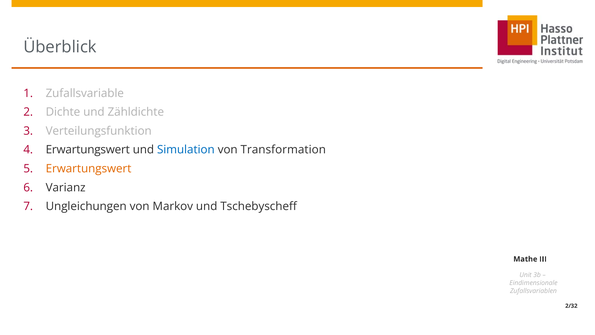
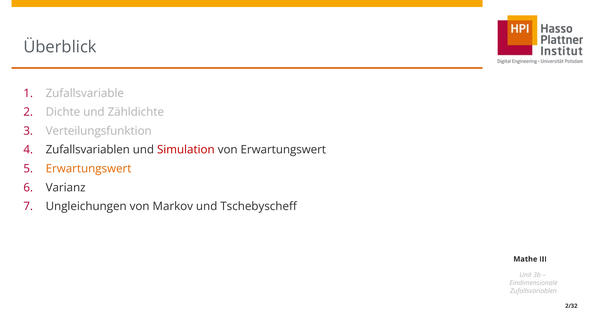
Erwartungswert at (88, 150): Erwartungswert -> Zufallsvariablen
Simulation colour: blue -> red
von Transformation: Transformation -> Erwartungswert
